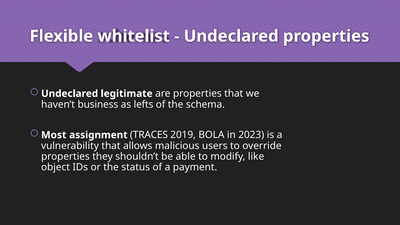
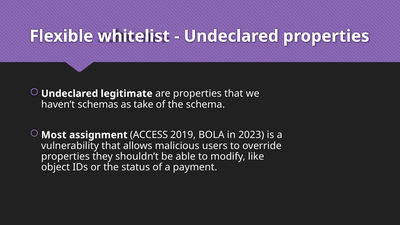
business: business -> schemas
lefts: lefts -> take
TRACES: TRACES -> ACCESS
